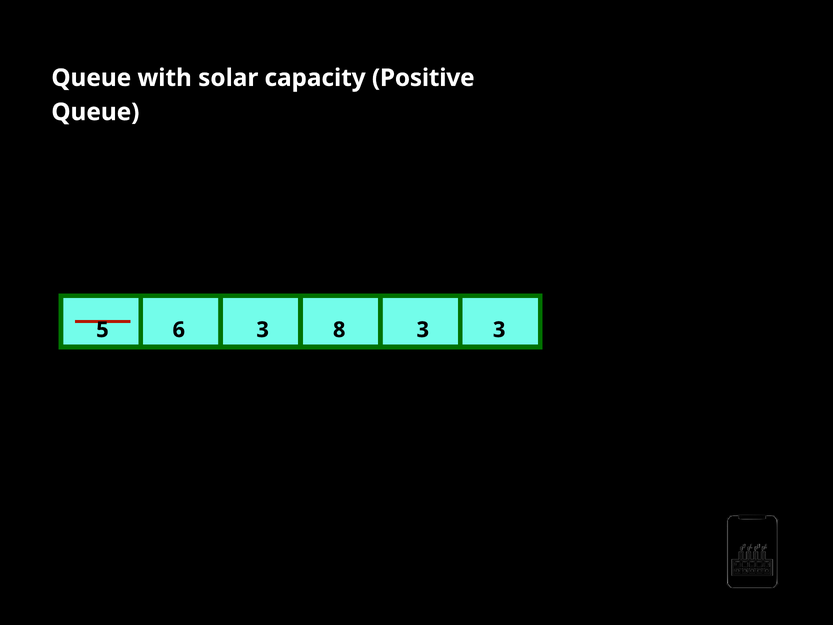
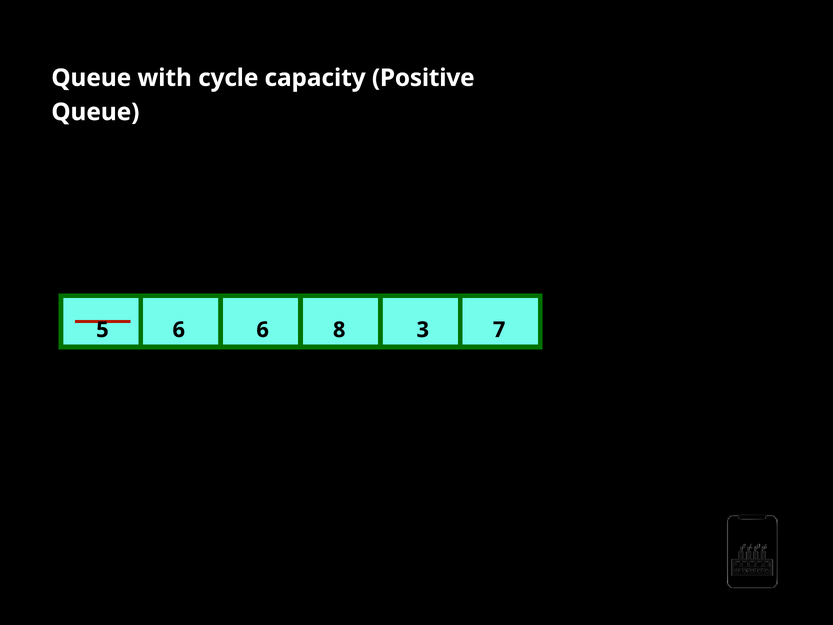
solar: solar -> cycle
6 3: 3 -> 6
3 3: 3 -> 7
